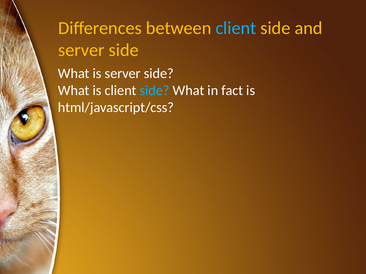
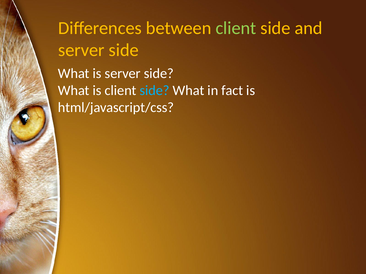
client at (236, 28) colour: light blue -> light green
